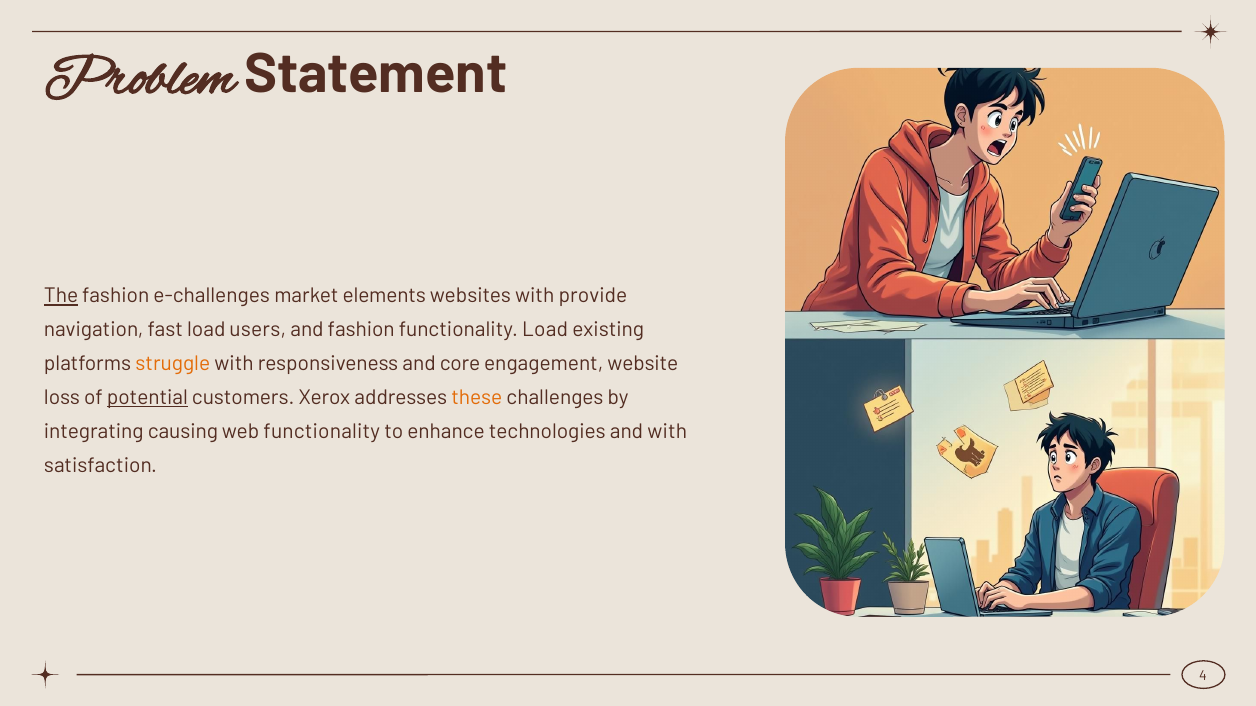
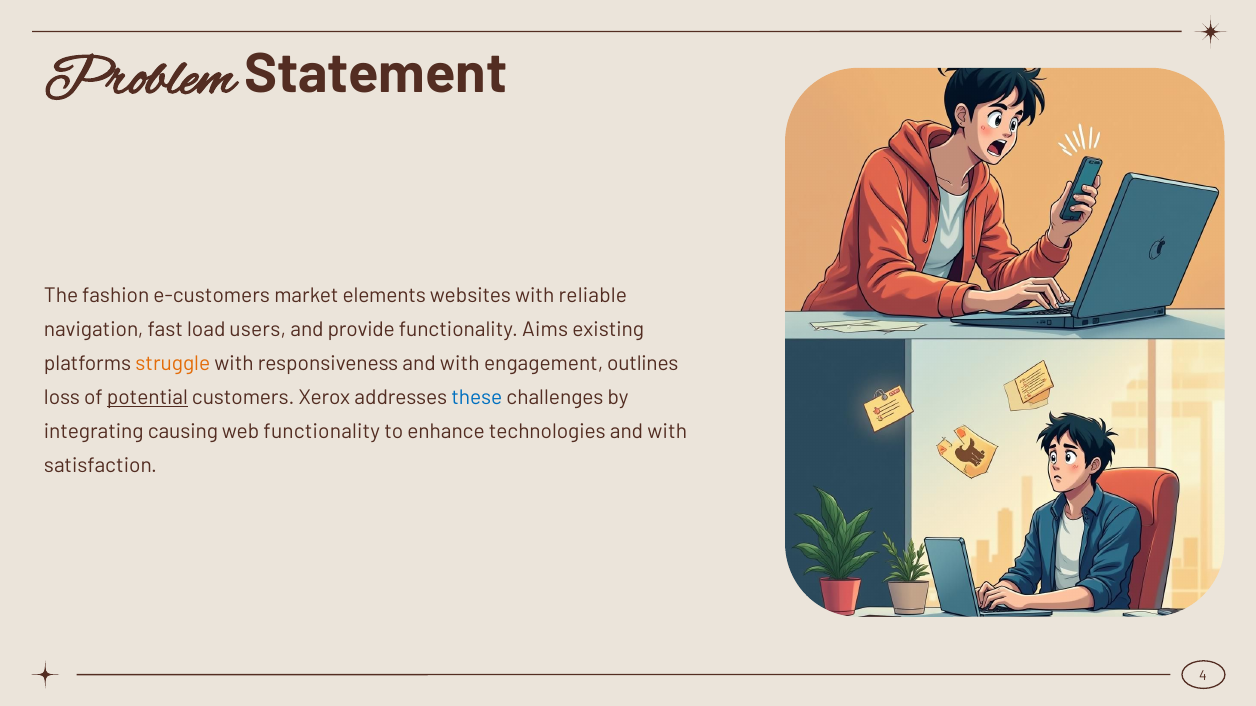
The underline: present -> none
e-challenges: e-challenges -> e-customers
provide: provide -> reliable
and fashion: fashion -> provide
functionality Load: Load -> Aims
responsiveness and core: core -> with
website: website -> outlines
these colour: orange -> blue
